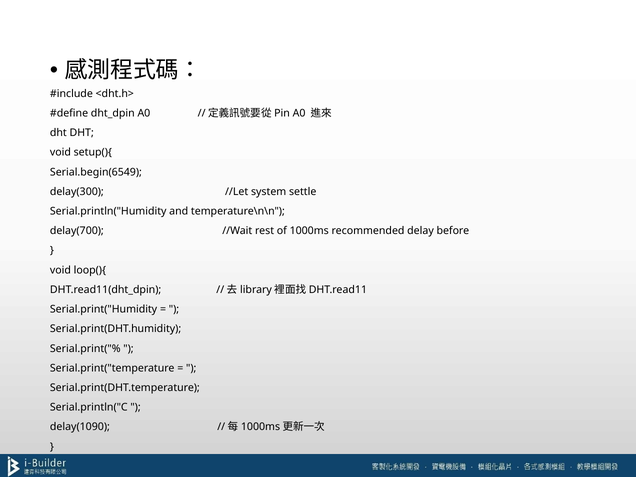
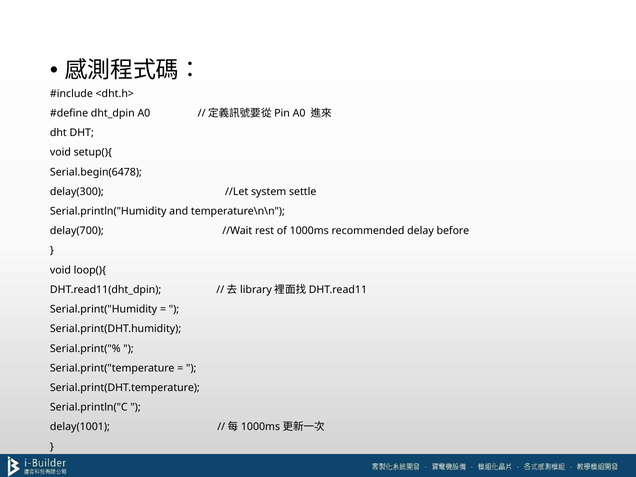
Serial.begin(6549: Serial.begin(6549 -> Serial.begin(6478
delay(1090: delay(1090 -> delay(1001
